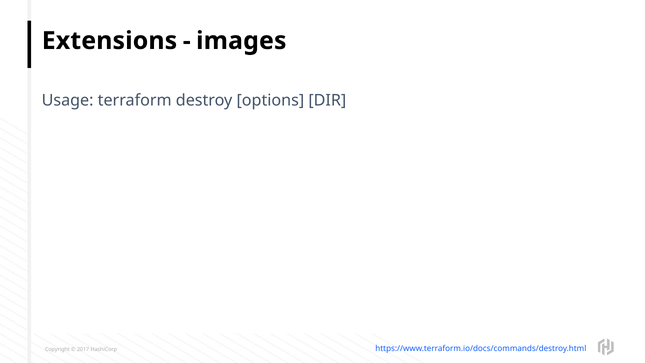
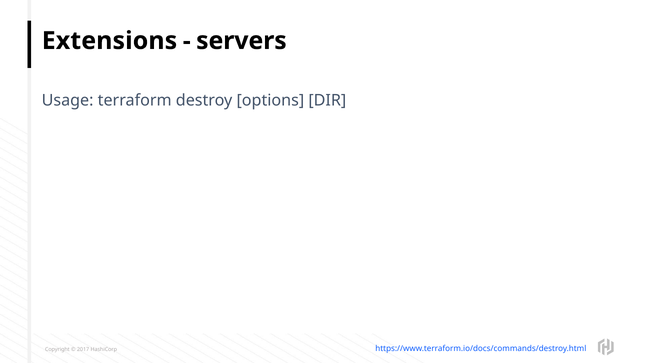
images: images -> servers
